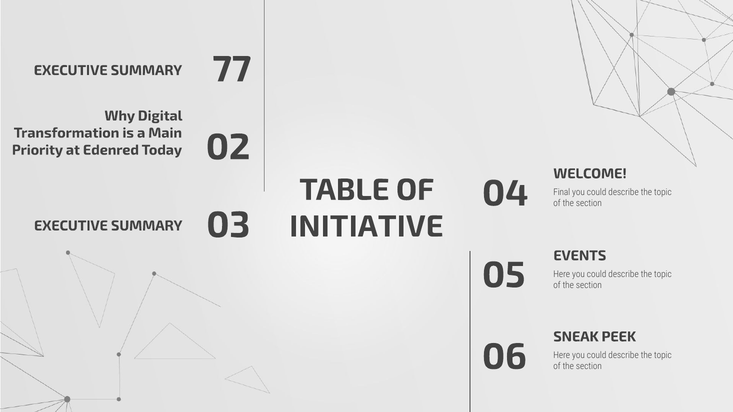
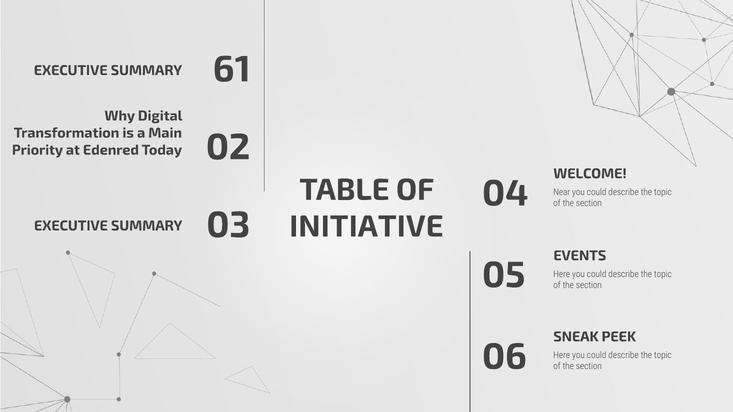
77: 77 -> 61
Final: Final -> Near
